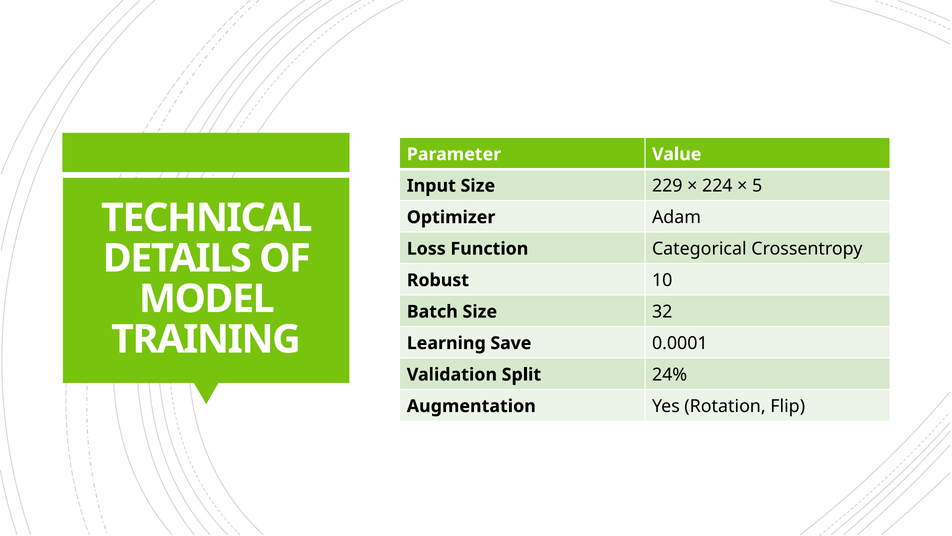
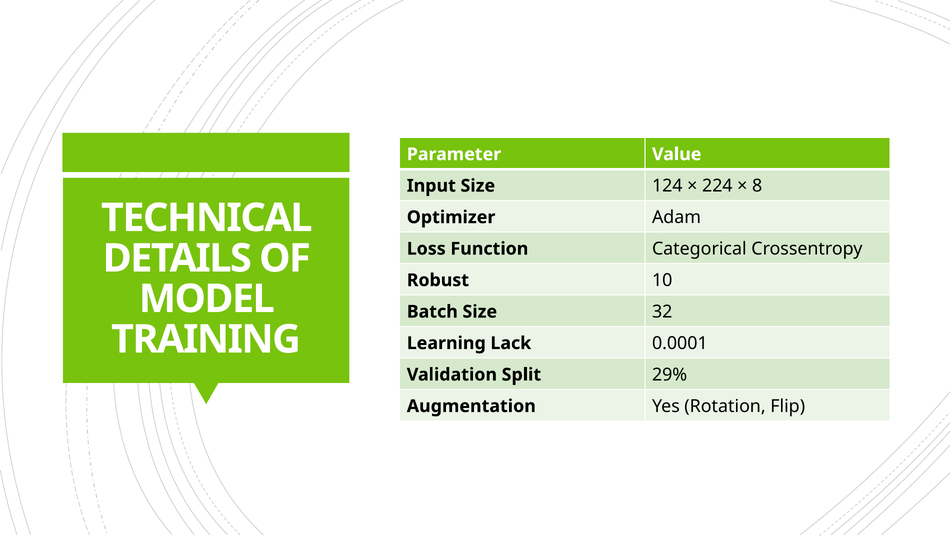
229: 229 -> 124
5: 5 -> 8
Save: Save -> Lack
24%: 24% -> 29%
